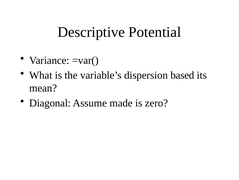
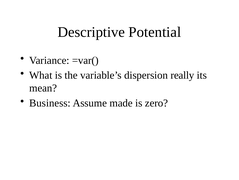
based: based -> really
Diagonal: Diagonal -> Business
